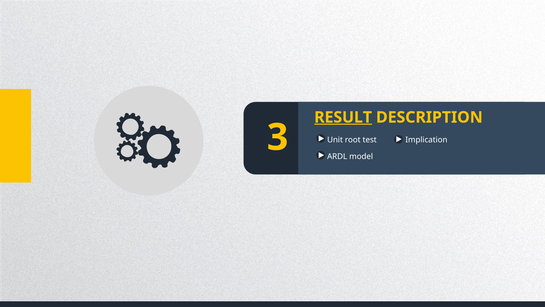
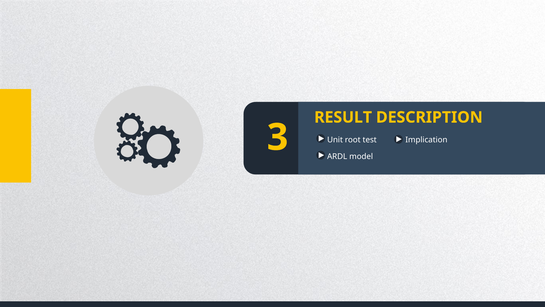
RESULT underline: present -> none
